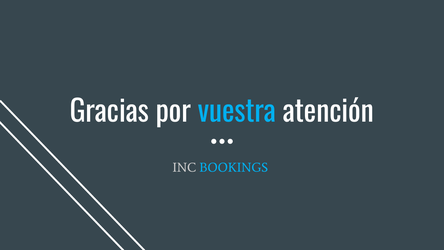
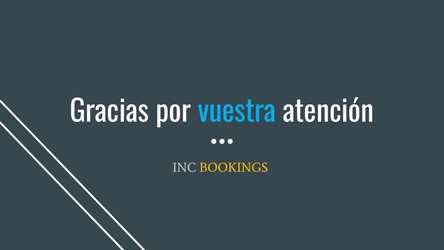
BOOKINGS colour: light blue -> yellow
